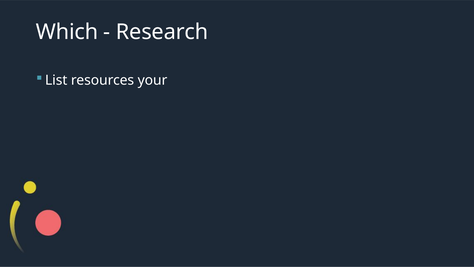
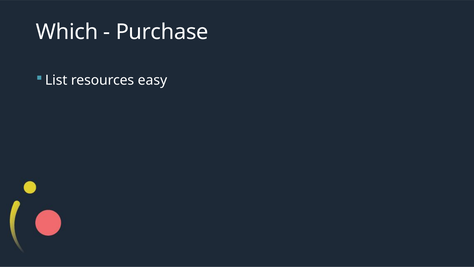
Research: Research -> Purchase
your: your -> easy
